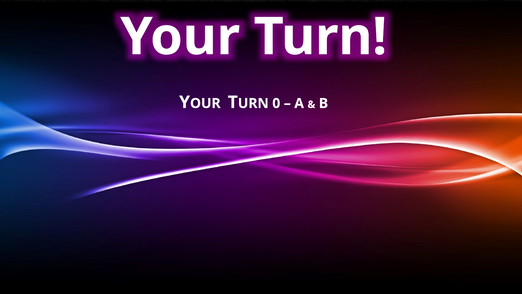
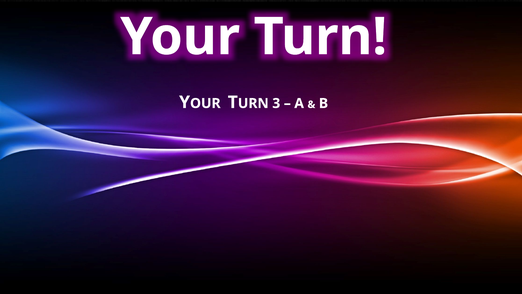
0: 0 -> 3
